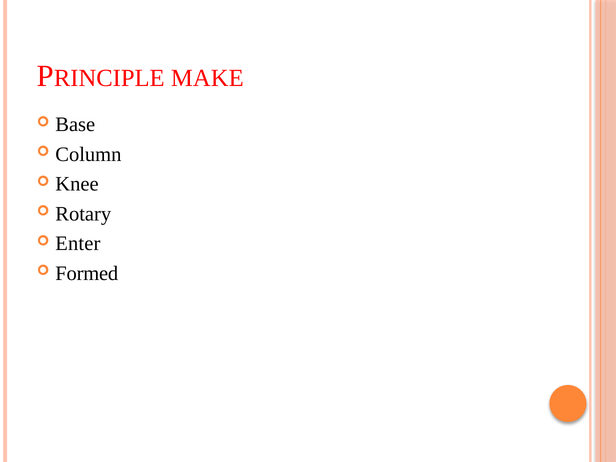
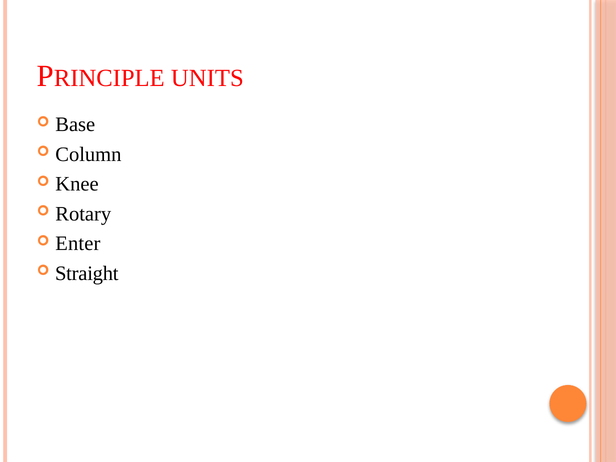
MAKE: MAKE -> UNITS
Formed: Formed -> Straight
